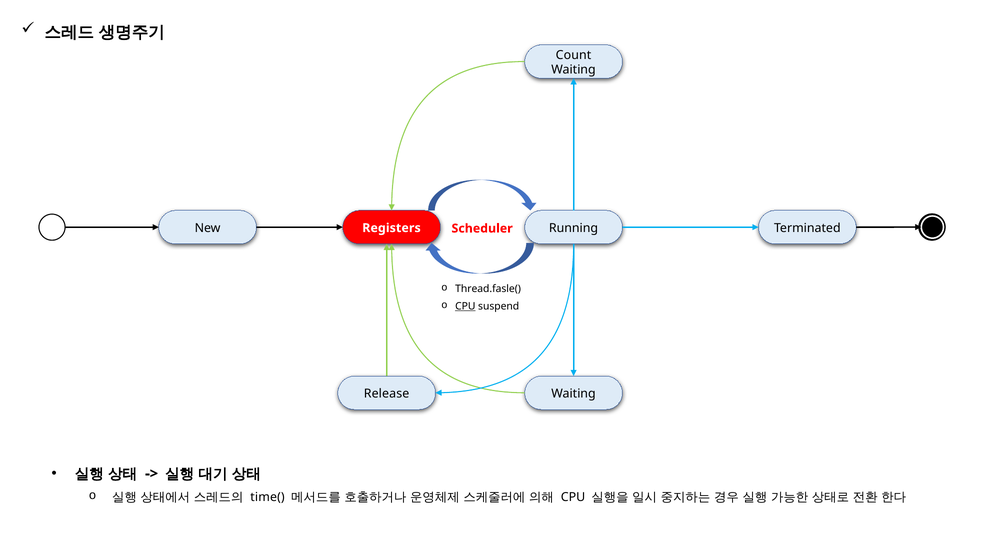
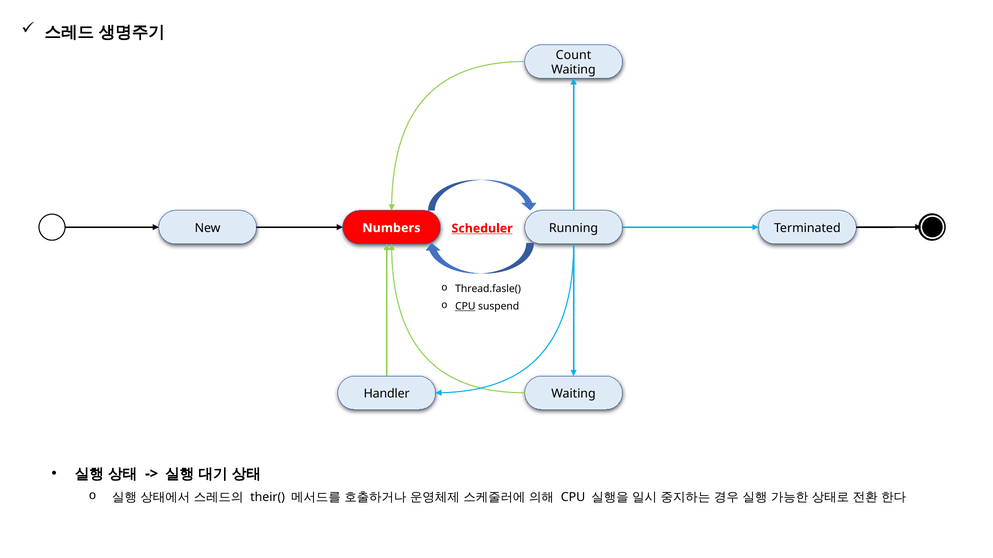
Registers: Registers -> Numbers
Scheduler underline: none -> present
Release: Release -> Handler
time(: time( -> their(
